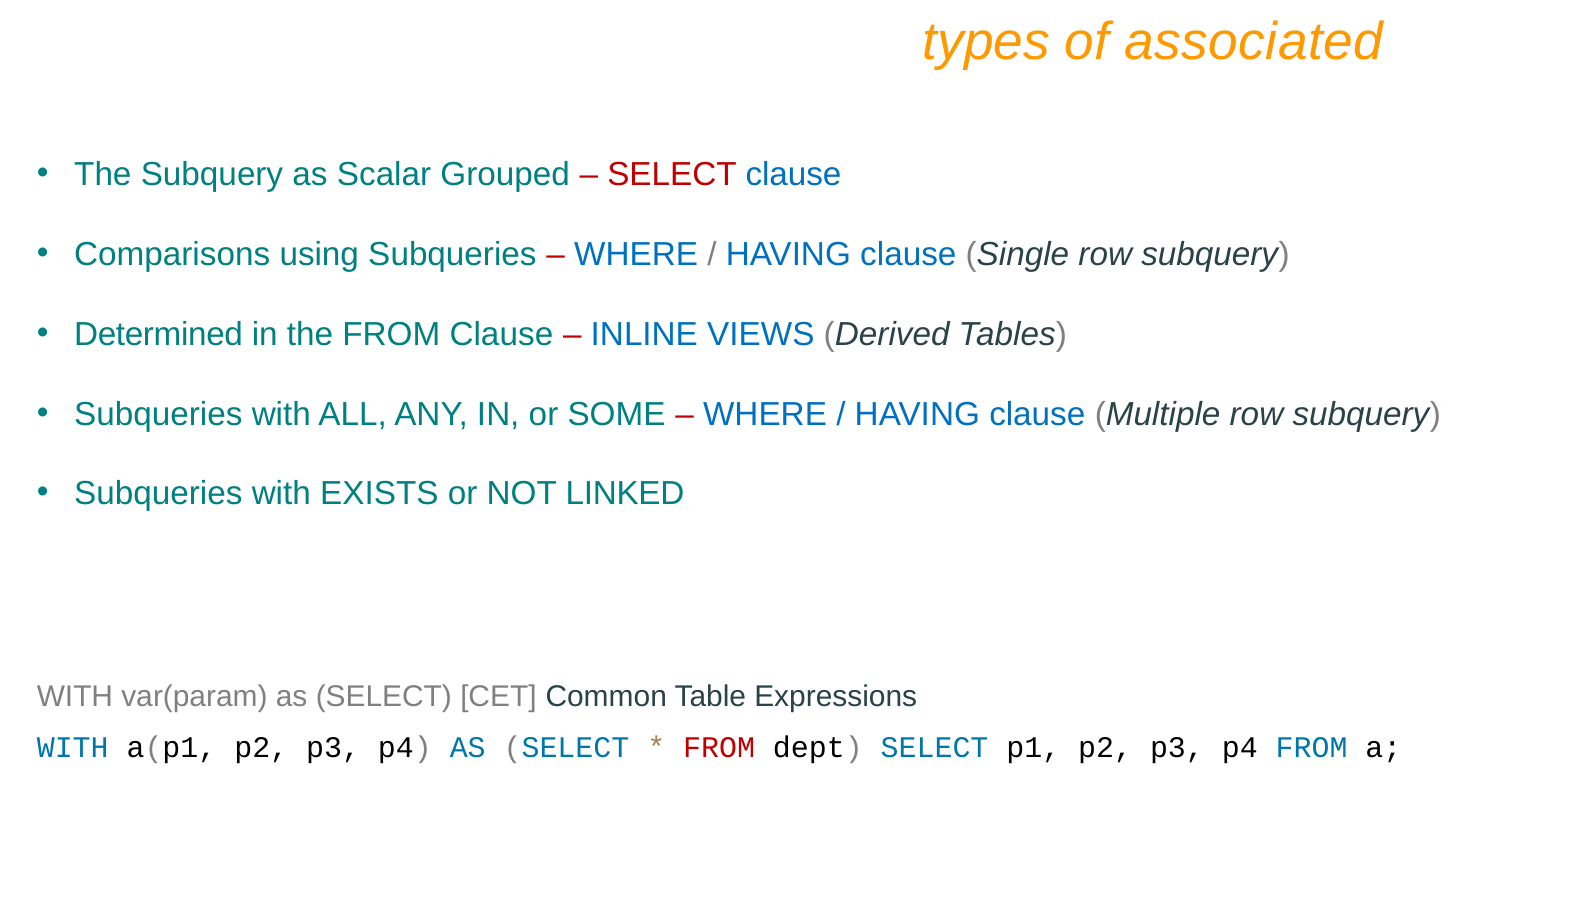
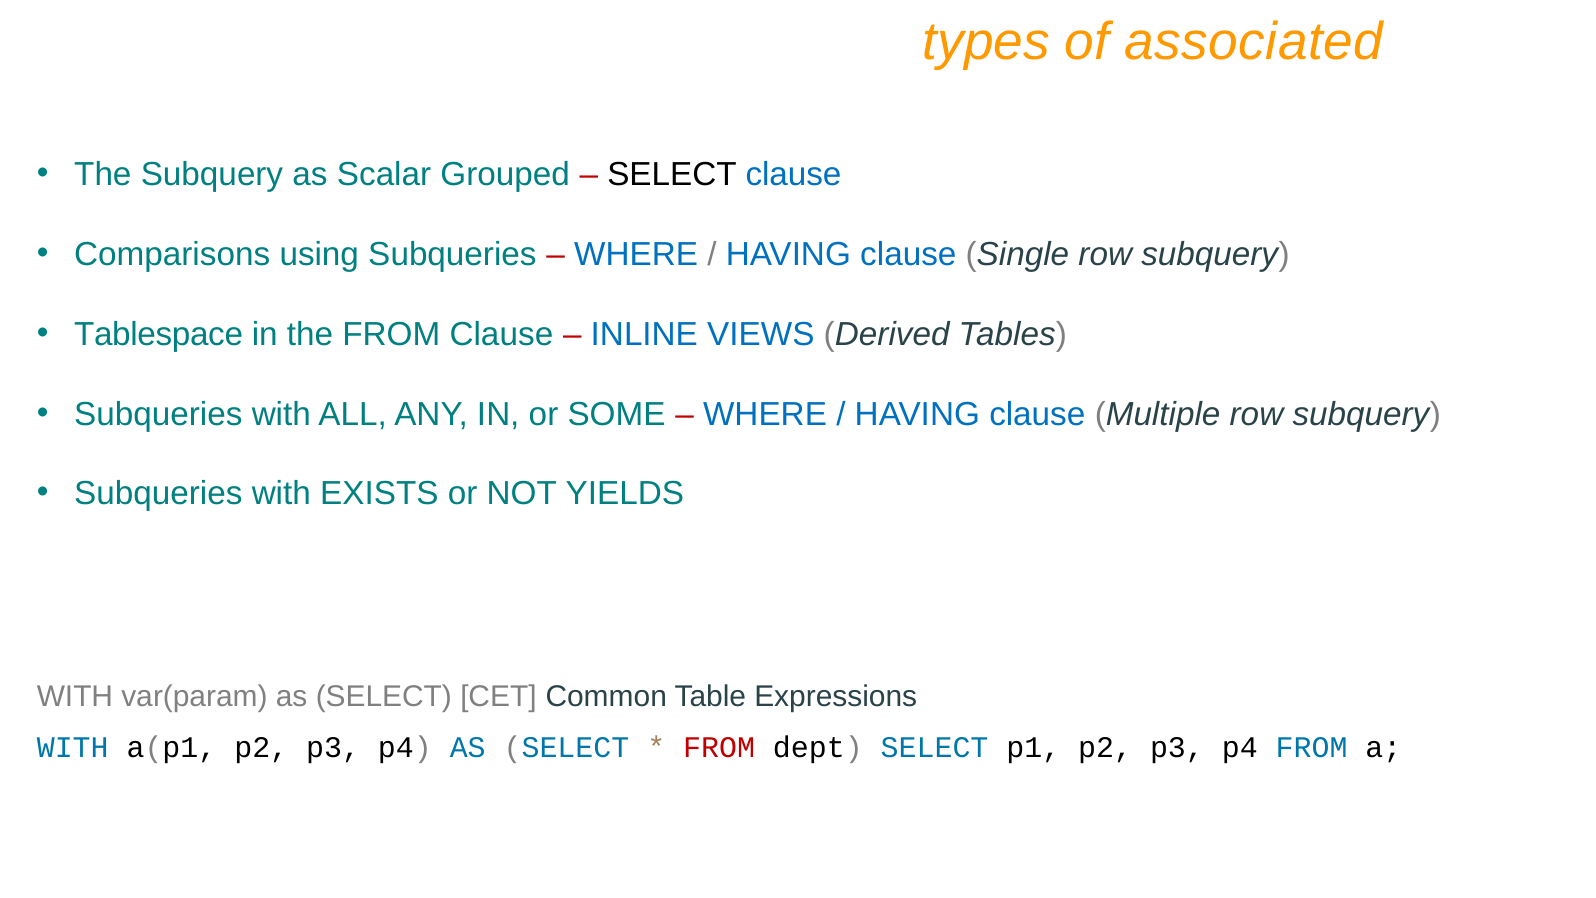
SELECT at (672, 174) colour: red -> black
Determined: Determined -> Tablespace
LINKED: LINKED -> YIELDS
